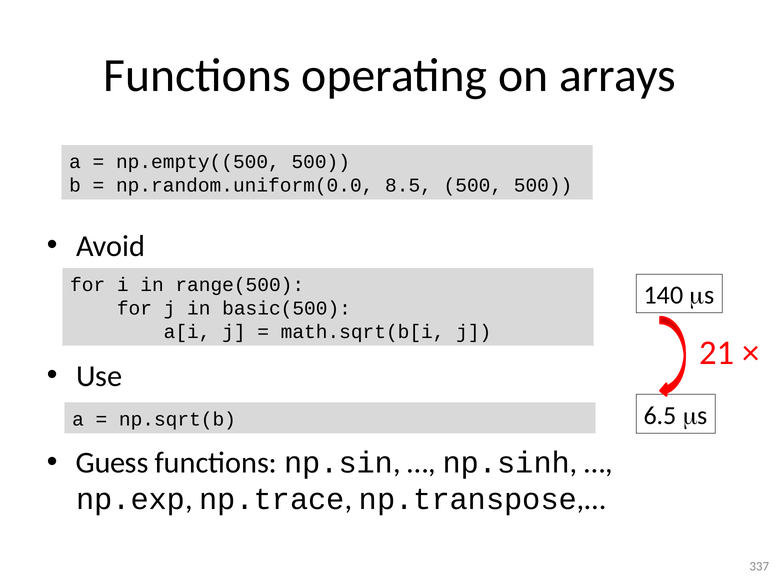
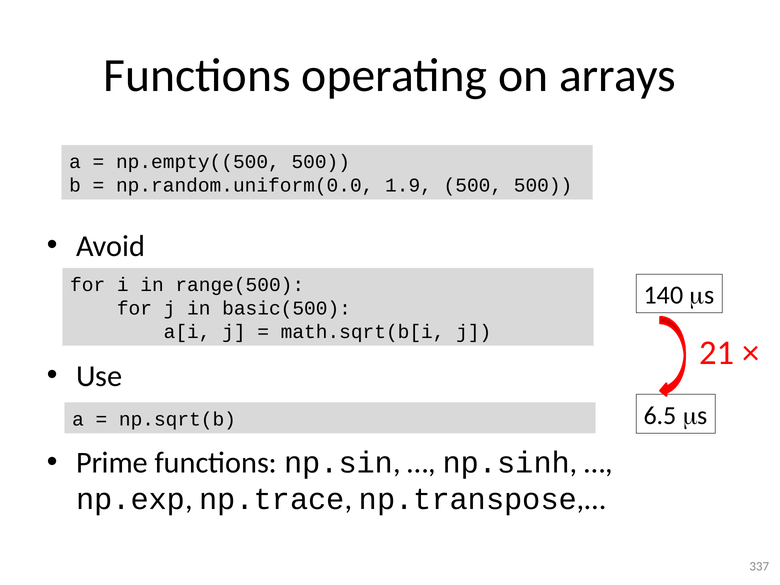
8.5: 8.5 -> 1.9
Guess: Guess -> Prime
